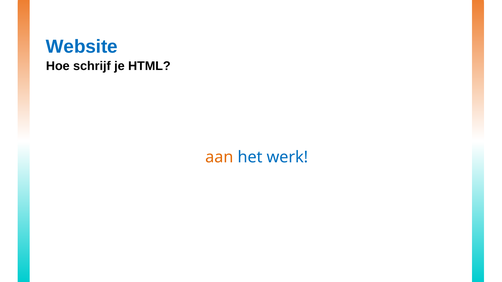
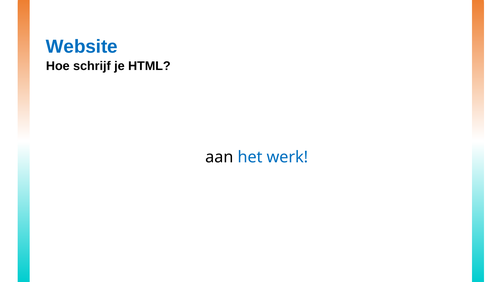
aan colour: orange -> black
